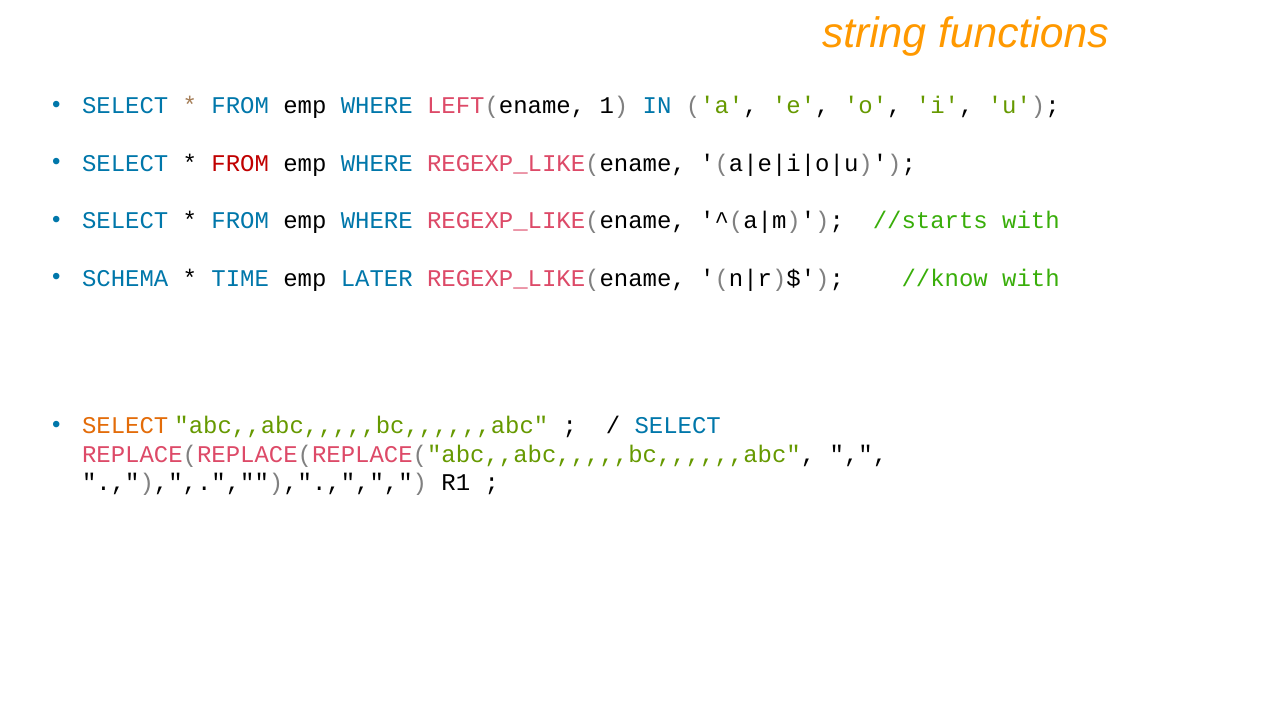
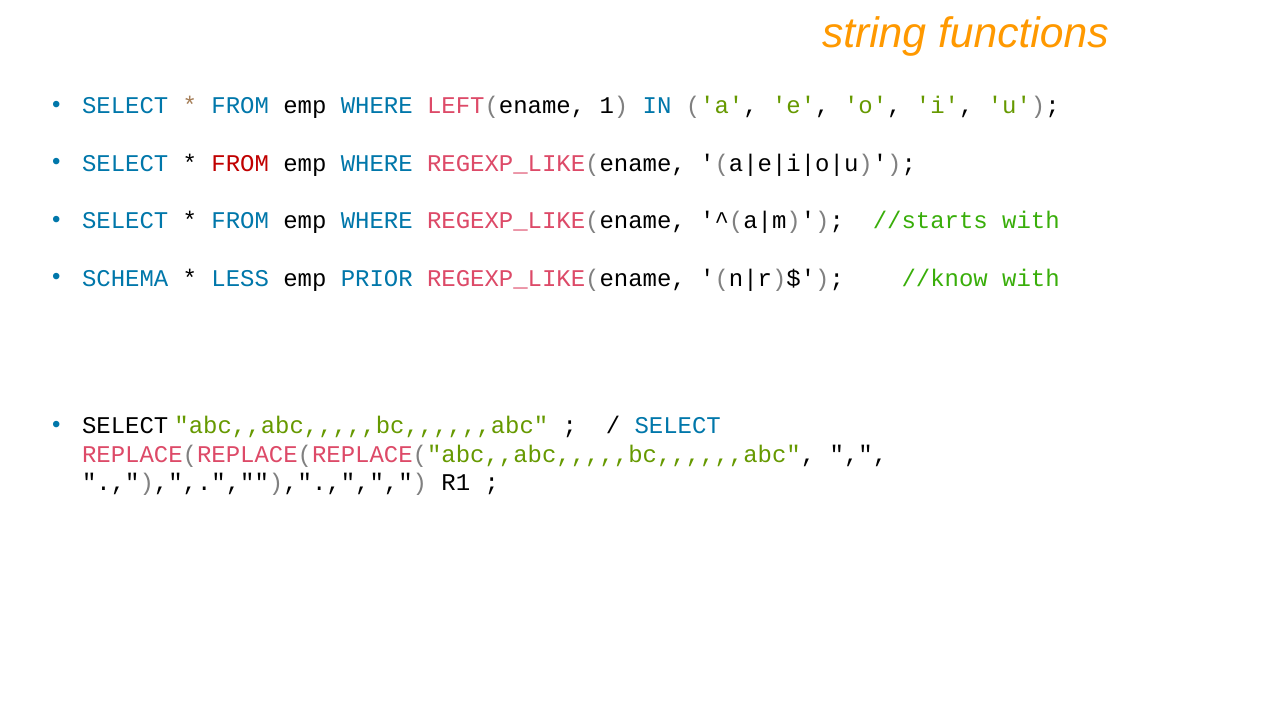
TIME: TIME -> LESS
LATER: LATER -> PRIOR
SELECT at (125, 425) colour: orange -> black
